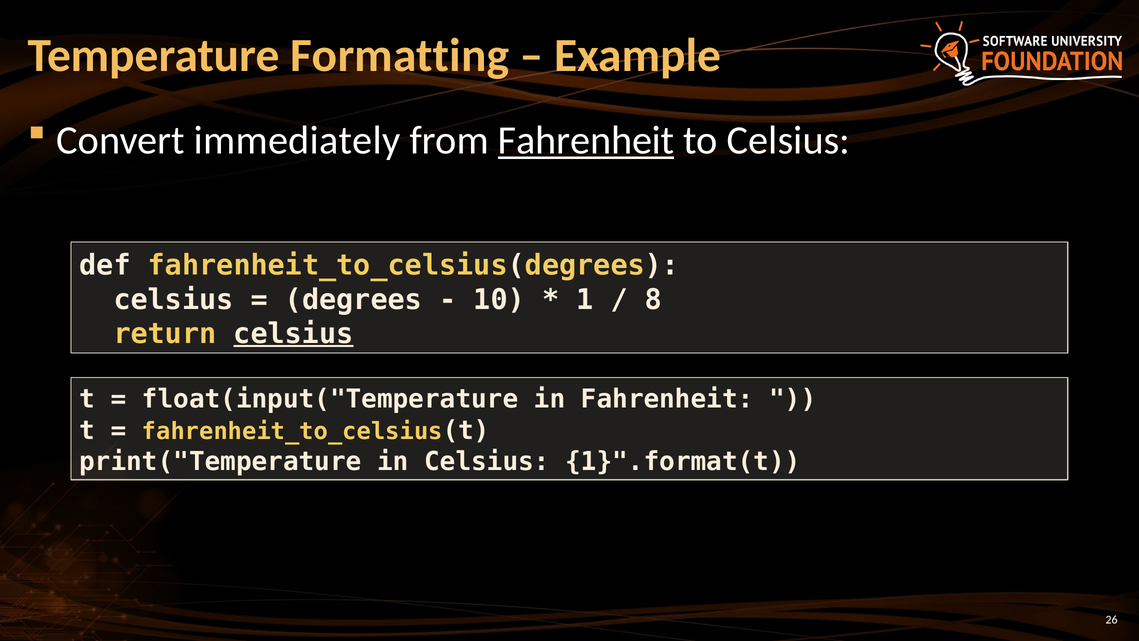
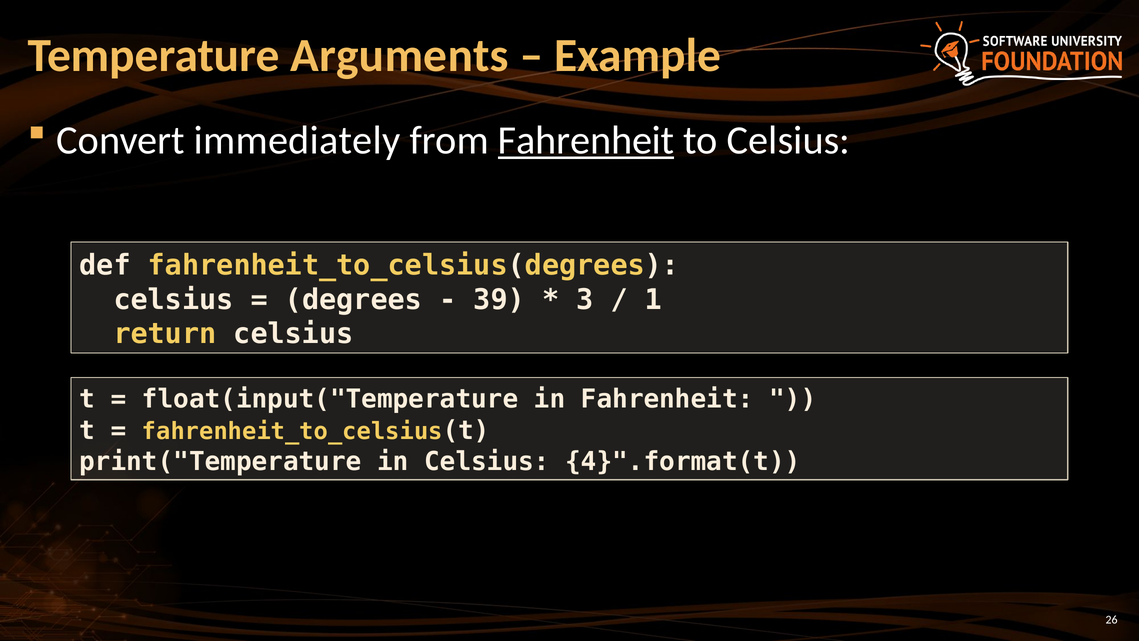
Formatting: Formatting -> Arguments
10: 10 -> 39
1: 1 -> 3
8: 8 -> 1
celsius at (293, 334) underline: present -> none
1}".format(t: 1}".format(t -> 4}".format(t
